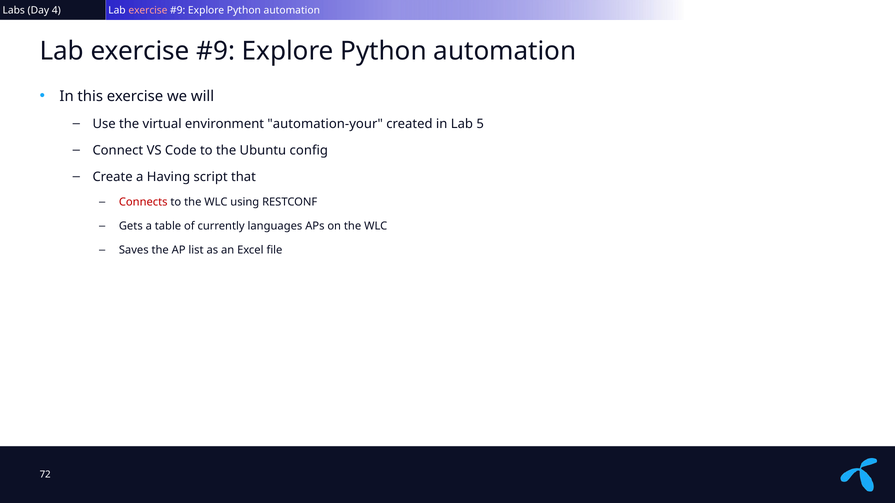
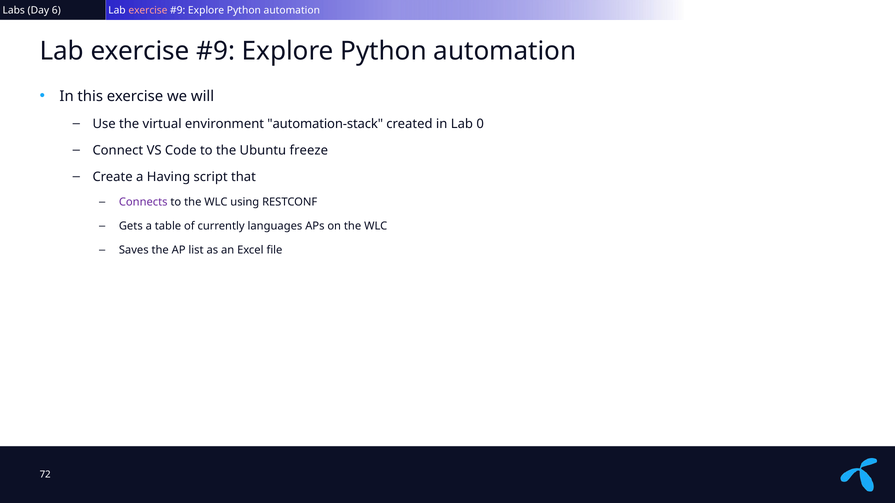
4: 4 -> 6
automation-your: automation-your -> automation-stack
5: 5 -> 0
config: config -> freeze
Connects colour: red -> purple
